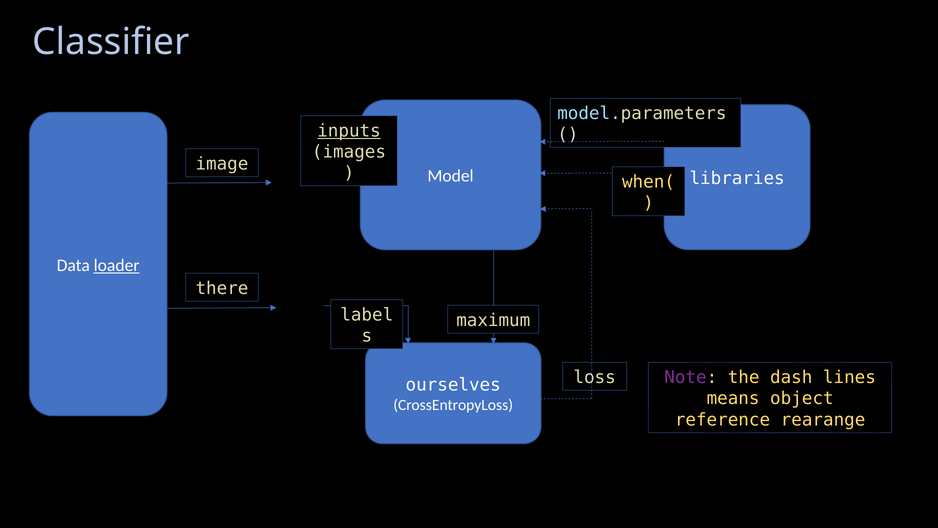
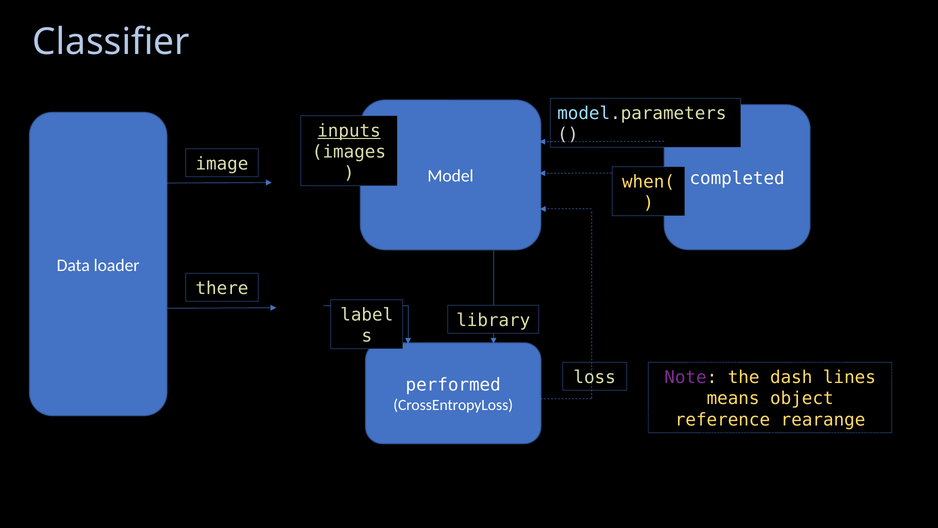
libraries: libraries -> completed
loader underline: present -> none
maximum: maximum -> library
ourselves: ourselves -> performed
